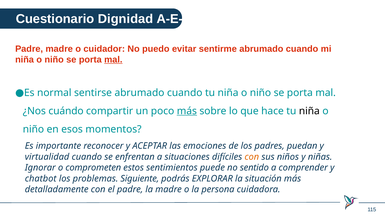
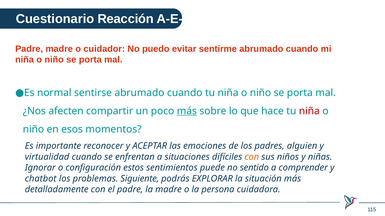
Dignidad: Dignidad -> Reacción
mal at (113, 60) underline: present -> none
cuándo: cuándo -> afecten
niña at (309, 111) colour: black -> red
puedan: puedan -> alguien
comprometen: comprometen -> configuración
